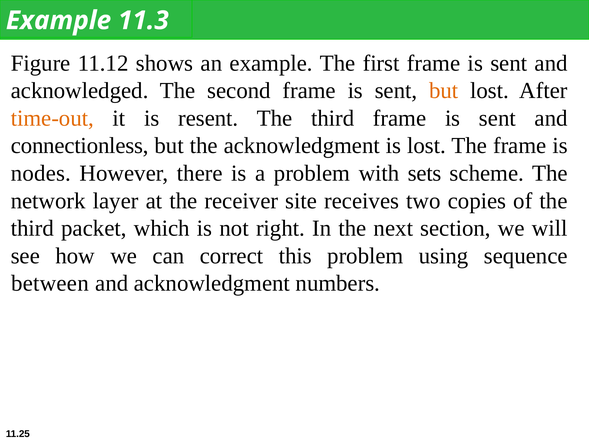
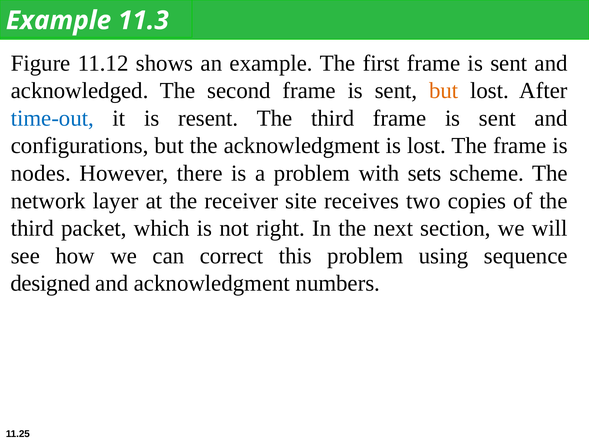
time-out colour: orange -> blue
connectionless: connectionless -> configurations
between: between -> designed
